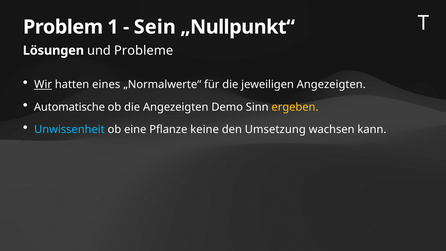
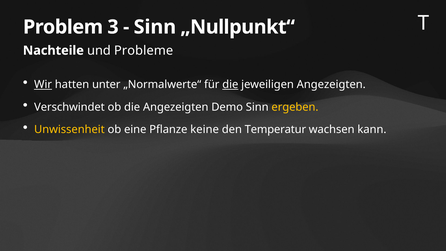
1: 1 -> 3
Sein at (155, 27): Sein -> Sinn
Lösungen: Lösungen -> Nachteile
eines: eines -> unter
die at (230, 85) underline: none -> present
Automatische: Automatische -> Verschwindet
Unwissenheit colour: light blue -> yellow
Umsetzung: Umsetzung -> Temperatur
